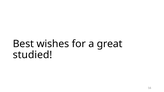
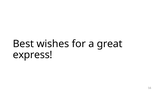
studied: studied -> express
